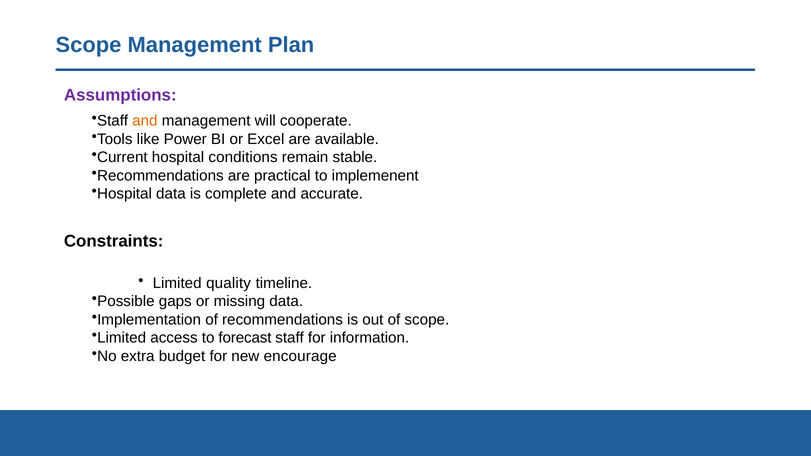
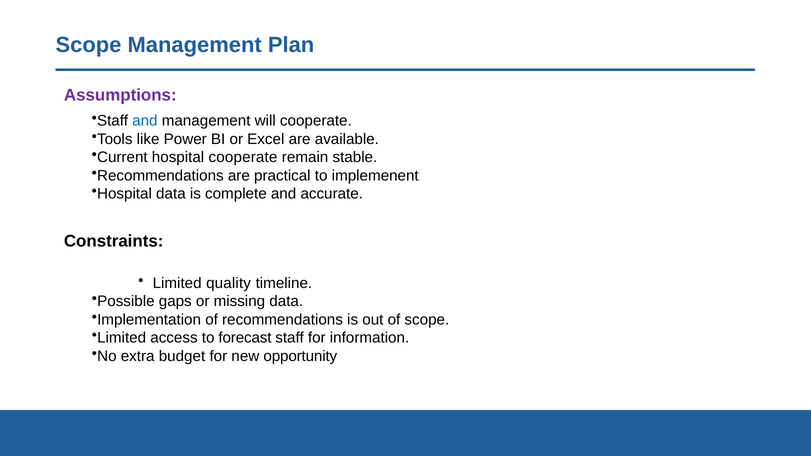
and at (145, 121) colour: orange -> blue
hospital conditions: conditions -> cooperate
encourage: encourage -> opportunity
